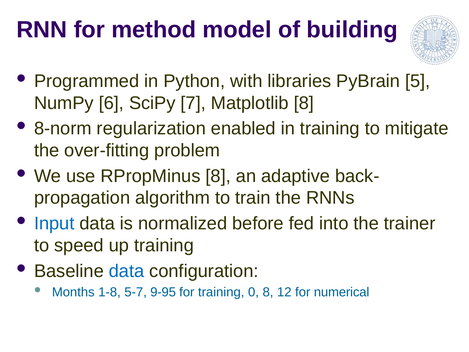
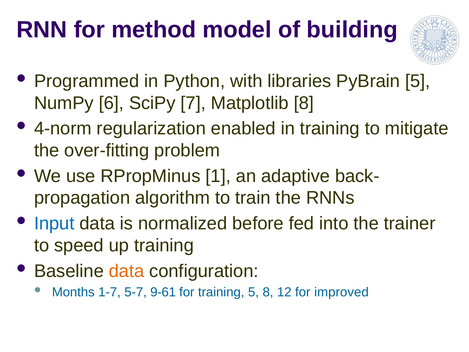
8-norm: 8-norm -> 4-norm
RPropMinus 8: 8 -> 1
data at (127, 271) colour: blue -> orange
1-8: 1-8 -> 1-7
9-95: 9-95 -> 9-61
training 0: 0 -> 5
numerical: numerical -> improved
